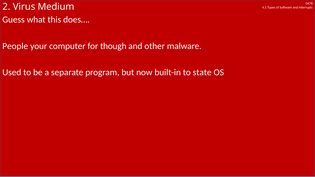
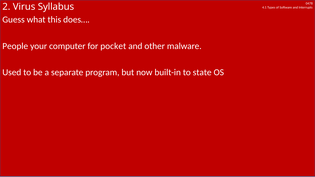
Medium: Medium -> Syllabus
though: though -> pocket
